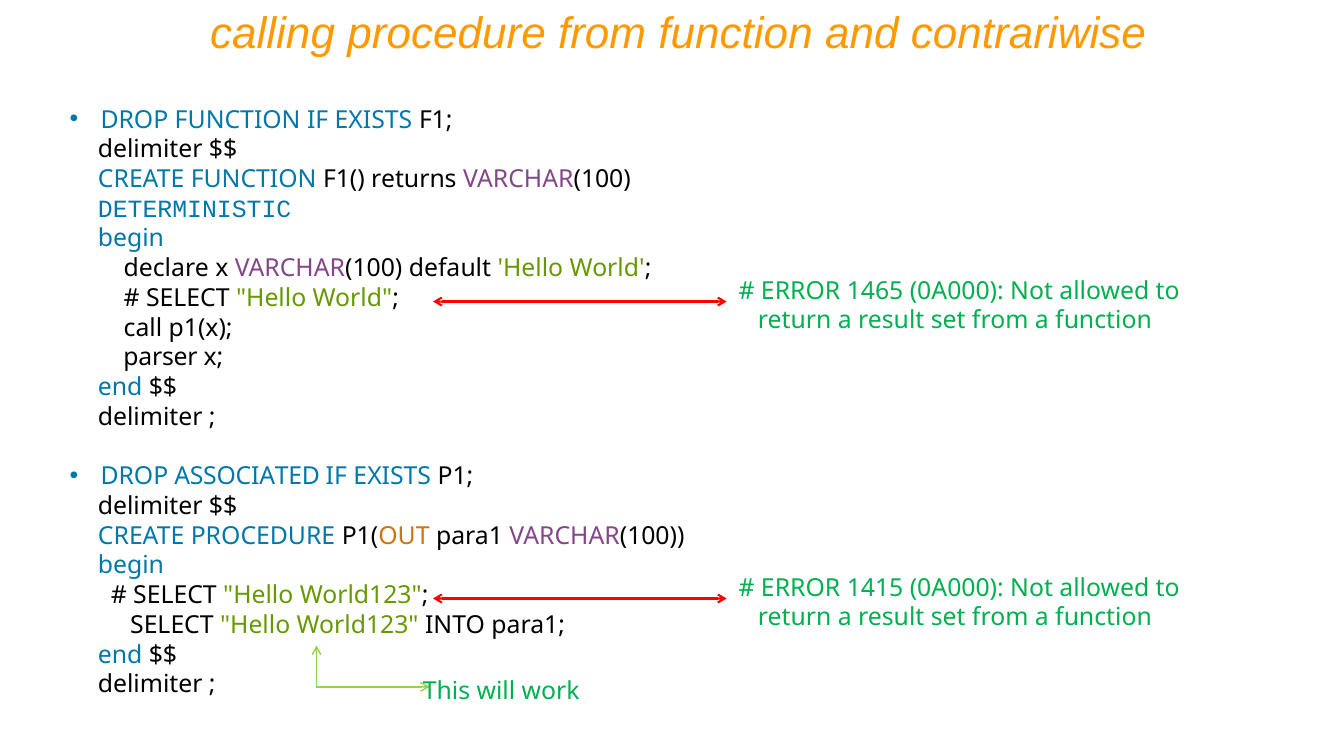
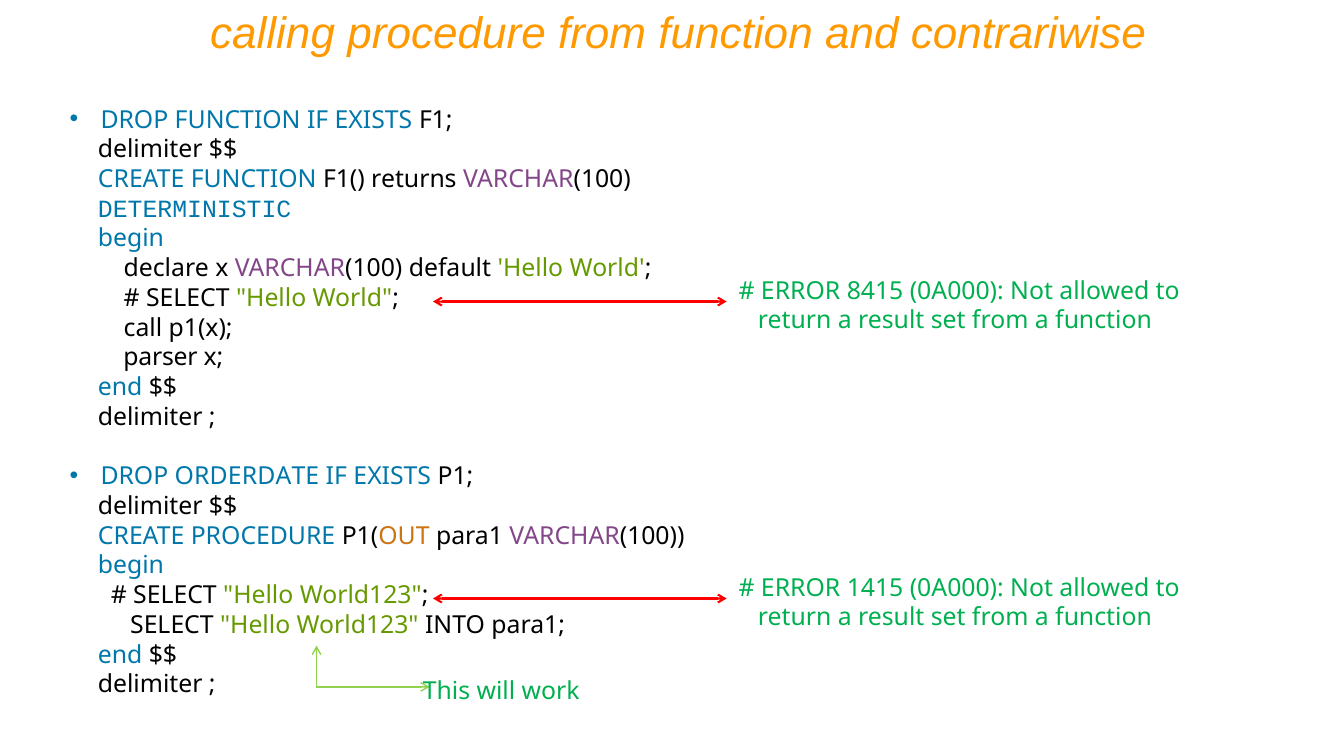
1465: 1465 -> 8415
ASSOCIATED: ASSOCIATED -> ORDERDATE
